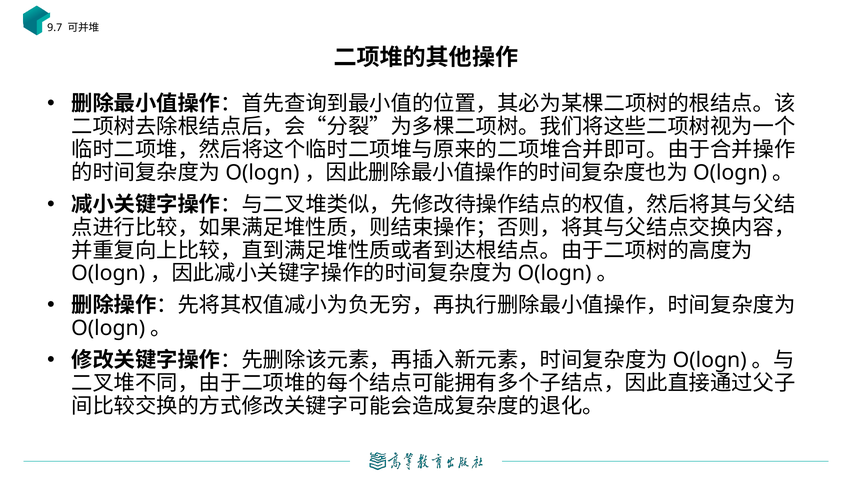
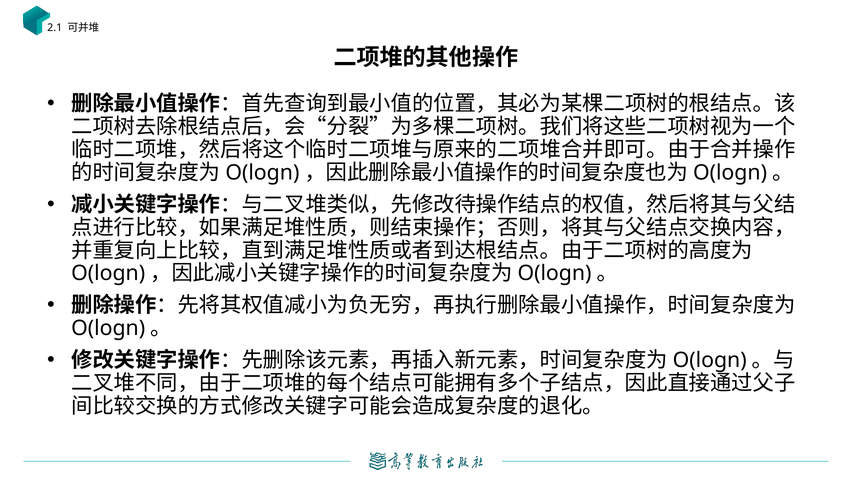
9.7: 9.7 -> 2.1
